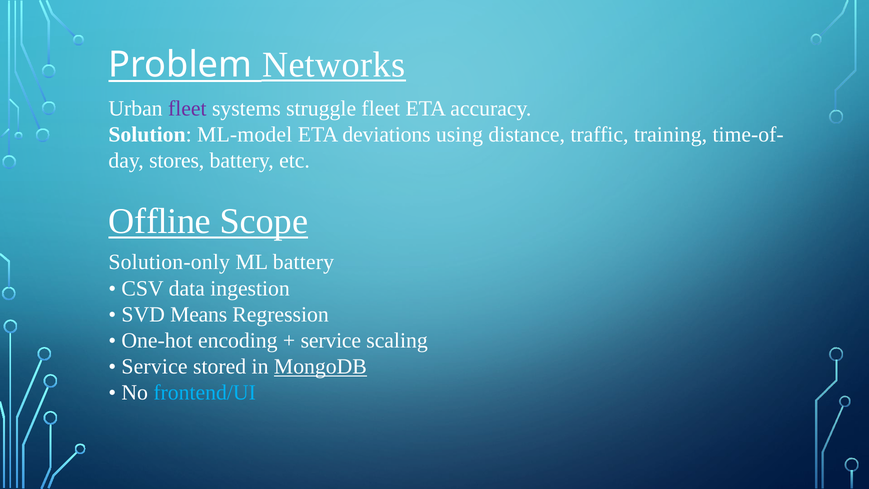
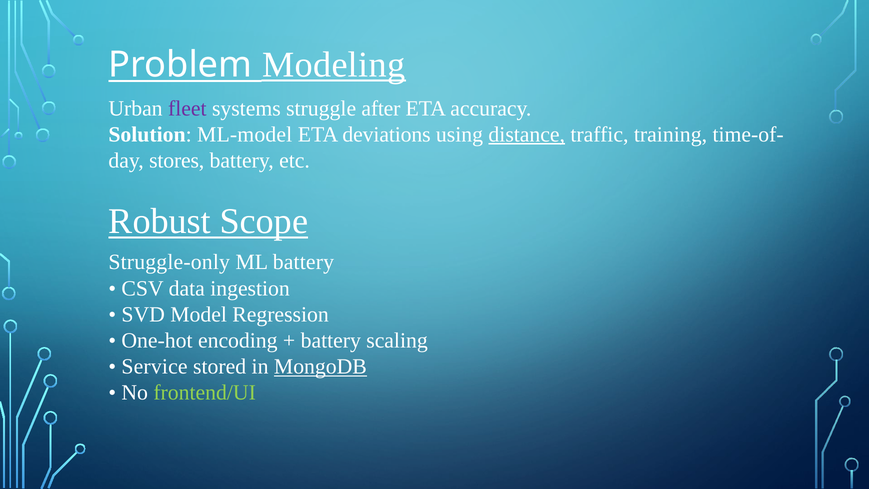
Networks: Networks -> Modeling
struggle fleet: fleet -> after
distance underline: none -> present
Offline: Offline -> Robust
Solution-only: Solution-only -> Struggle-only
Means: Means -> Model
service at (331, 340): service -> battery
frontend/UI colour: light blue -> light green
